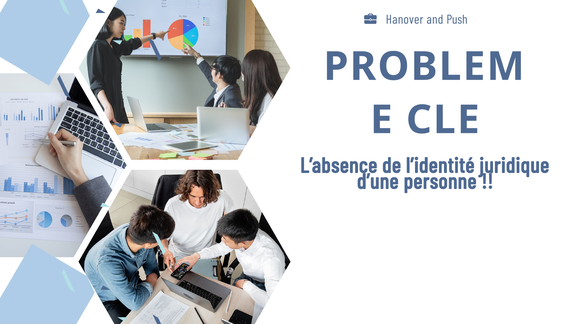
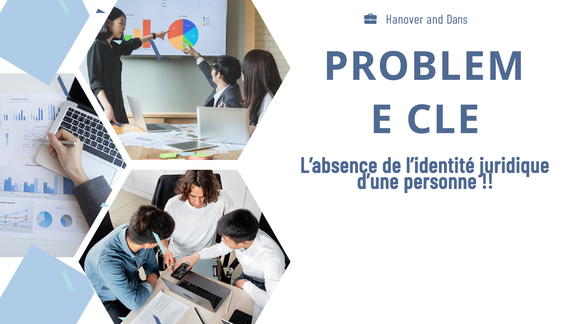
Push: Push -> Dans
